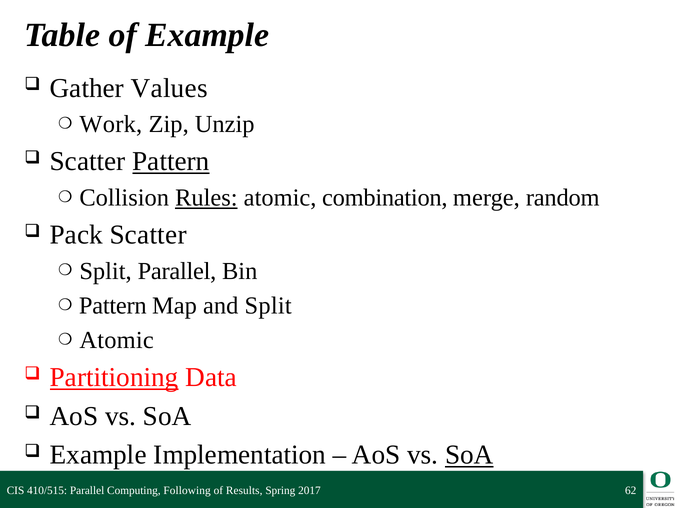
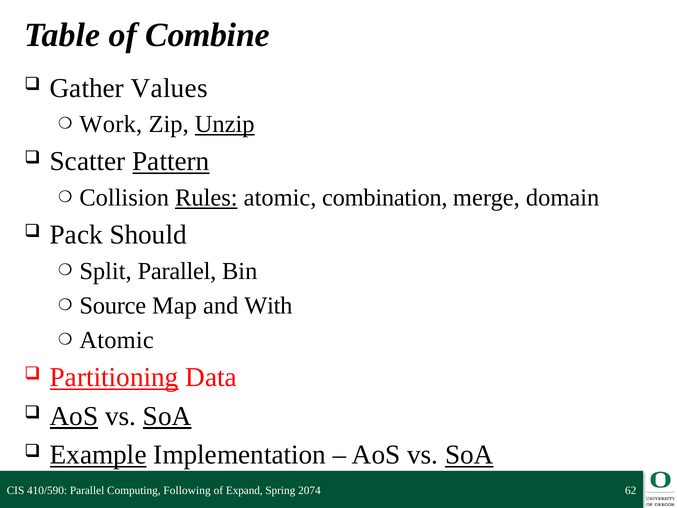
of Example: Example -> Combine
Unzip underline: none -> present
random: random -> domain
Pack Scatter: Scatter -> Should
Pattern at (113, 305): Pattern -> Source
and Split: Split -> With
AoS at (74, 416) underline: none -> present
SoA at (167, 416) underline: none -> present
Example at (98, 455) underline: none -> present
410/515: 410/515 -> 410/590
Results: Results -> Expand
2017: 2017 -> 2074
